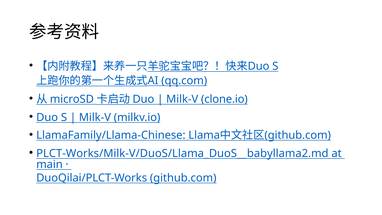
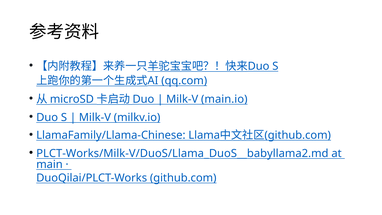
clone.io: clone.io -> main.io
